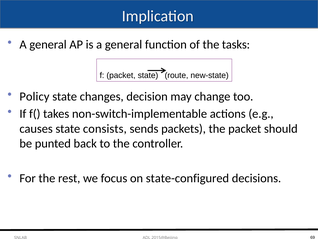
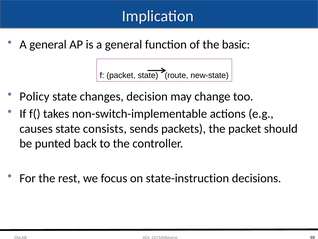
tasks: tasks -> basic
state-configured: state-configured -> state-instruction
